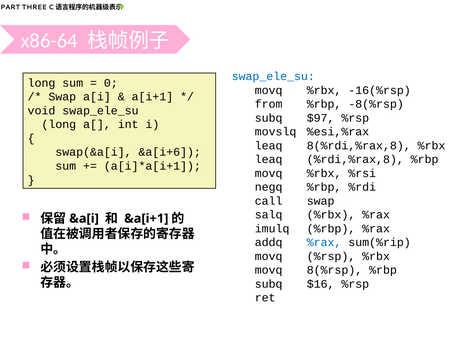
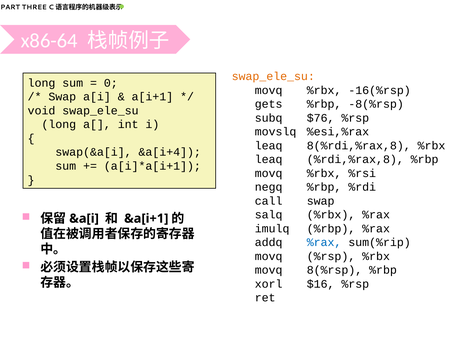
swap_ele_su at (273, 77) colour: blue -> orange
from: from -> gets
$97: $97 -> $76
&a[i+6: &a[i+6 -> &a[i+4
subq at (269, 284): subq -> xorl
